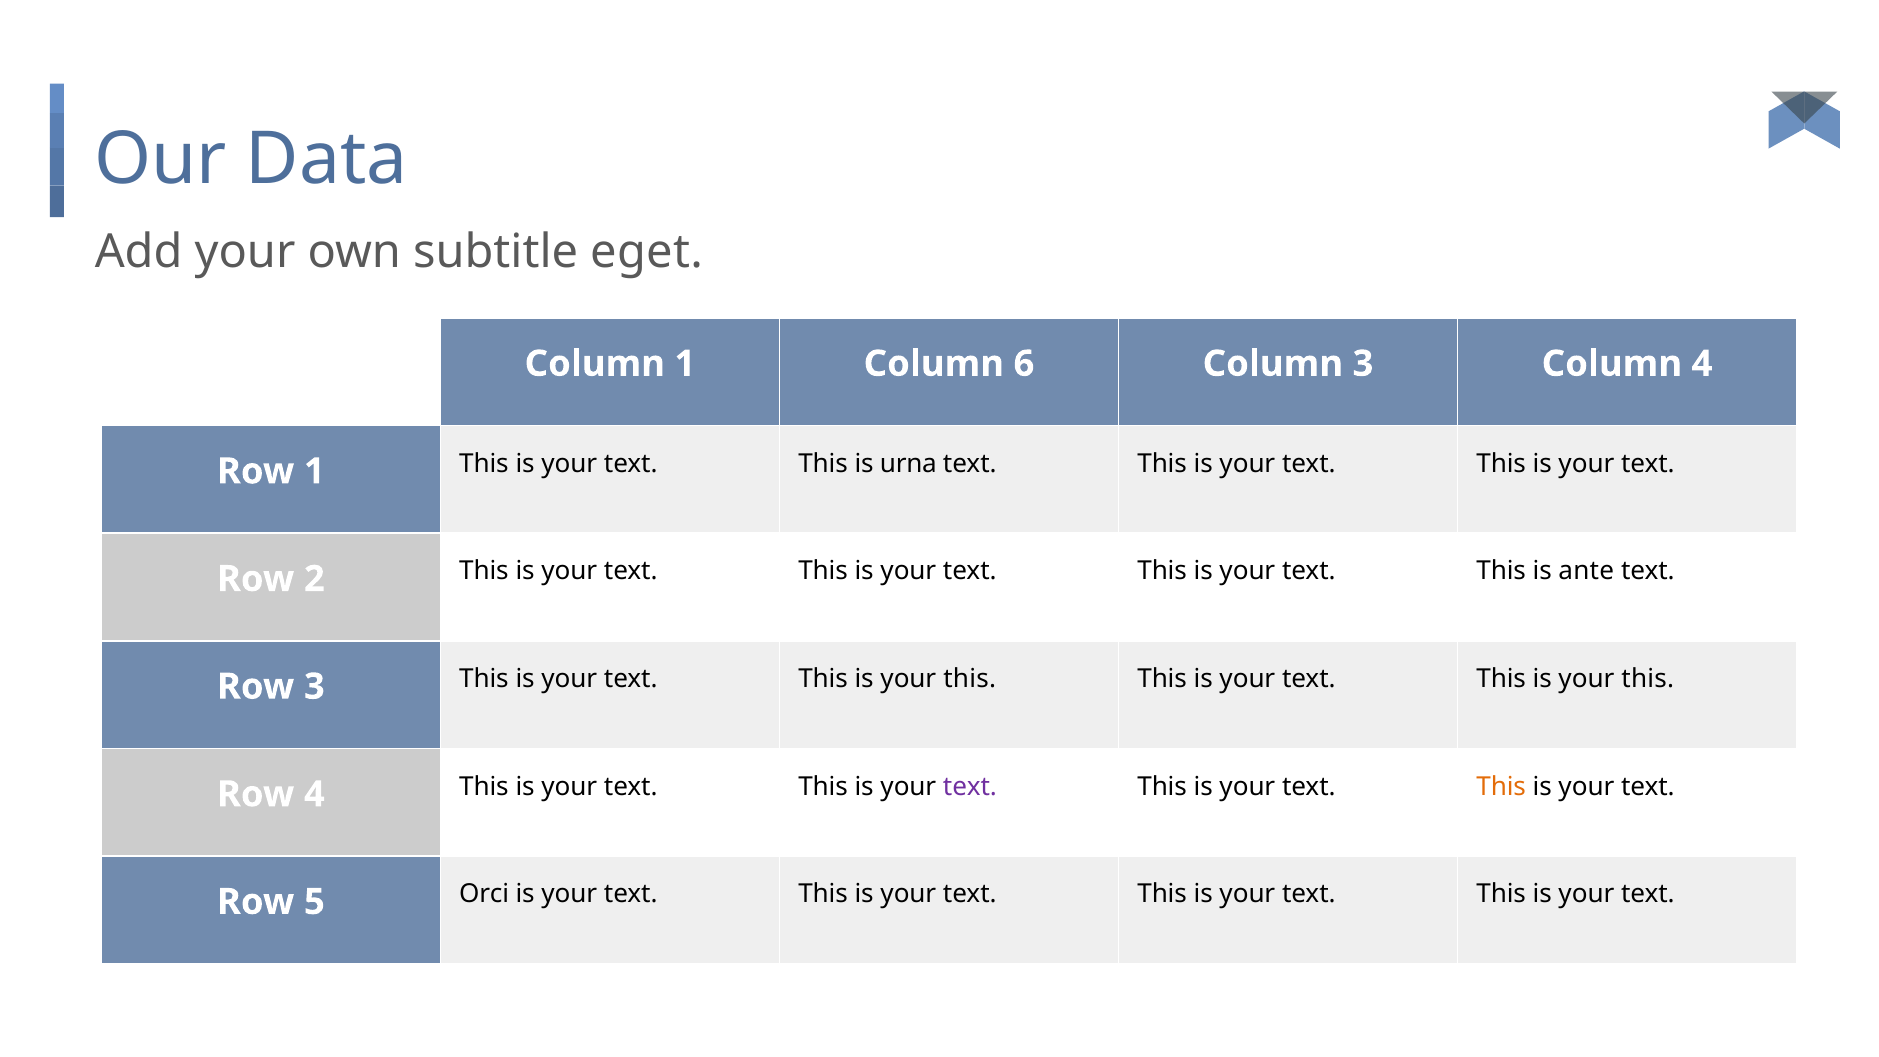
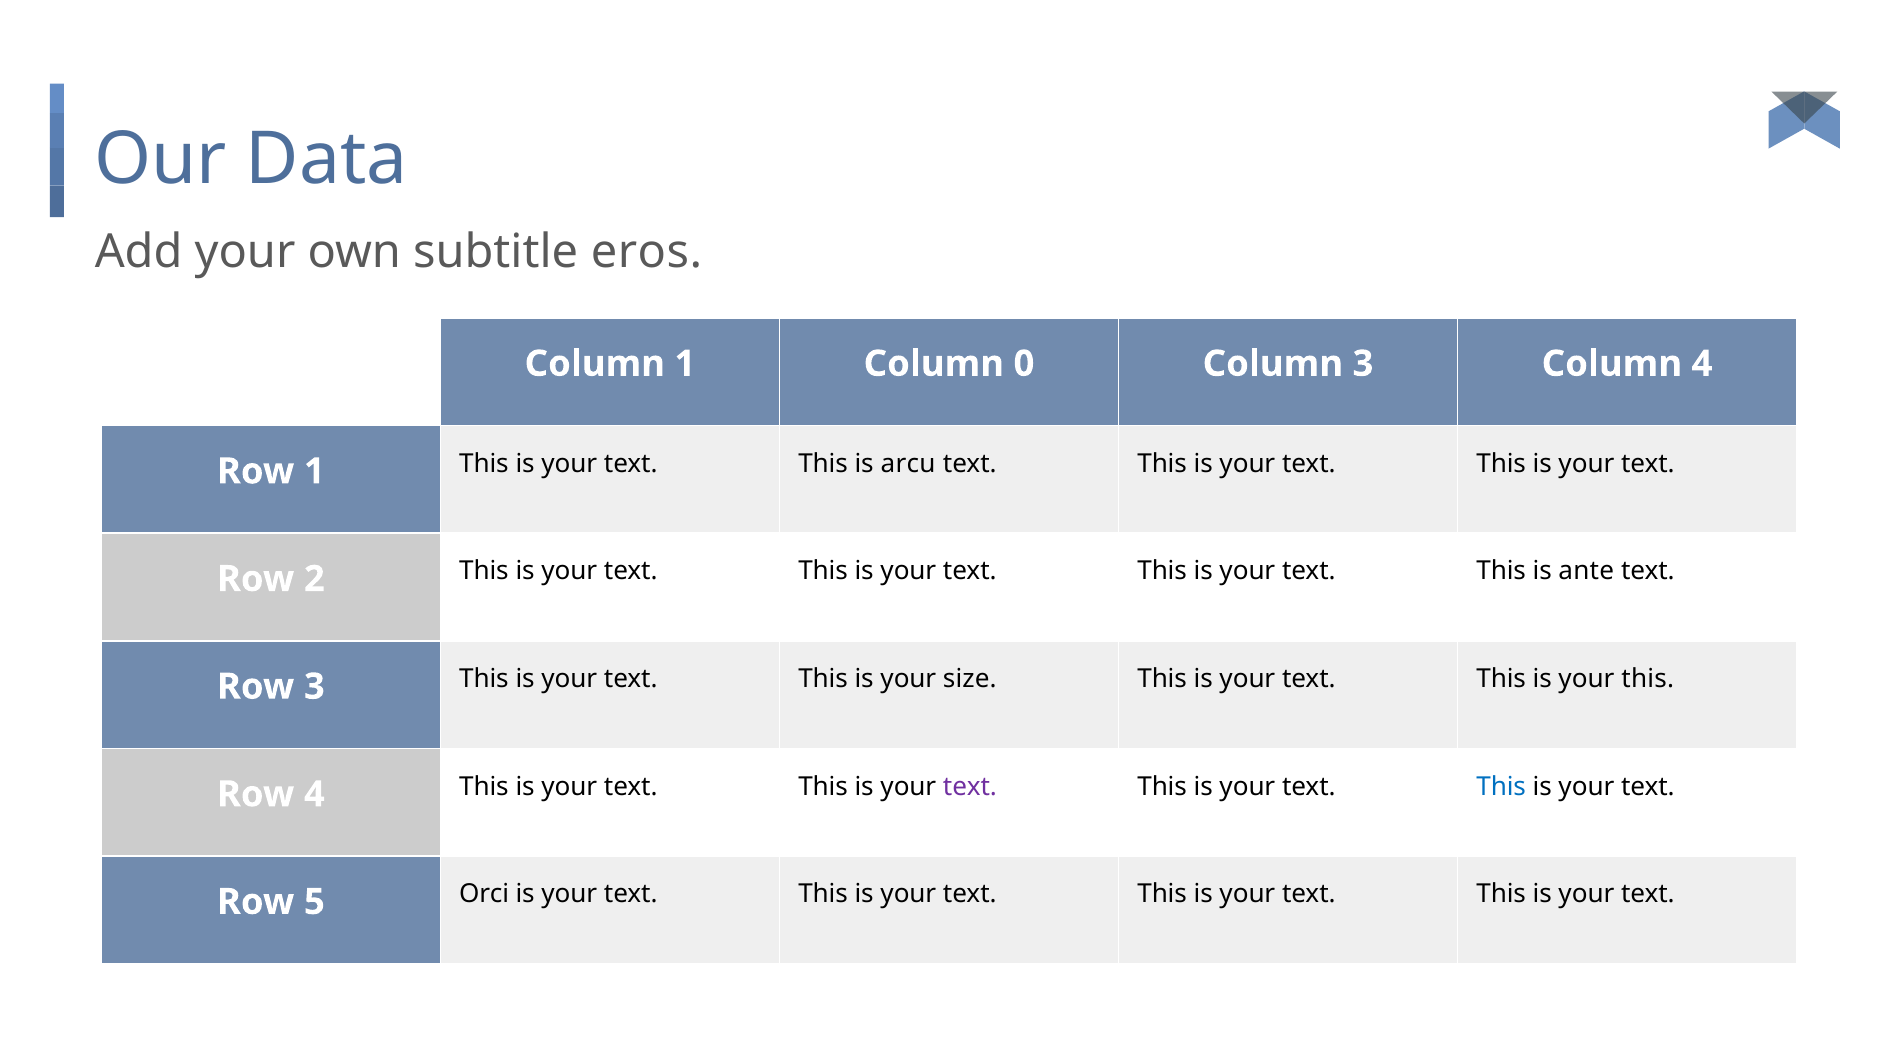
eget: eget -> eros
6: 6 -> 0
urna: urna -> arcu
this at (970, 679): this -> size
This at (1501, 786) colour: orange -> blue
